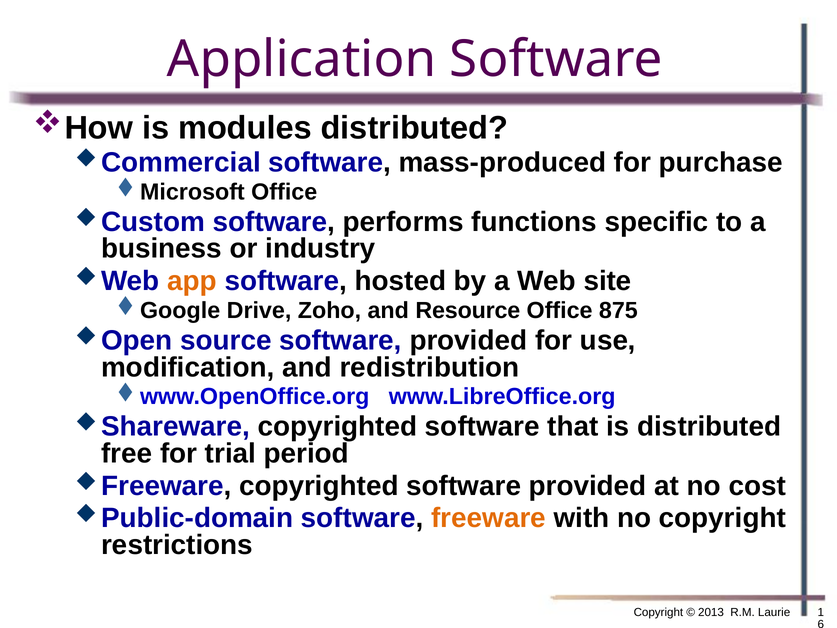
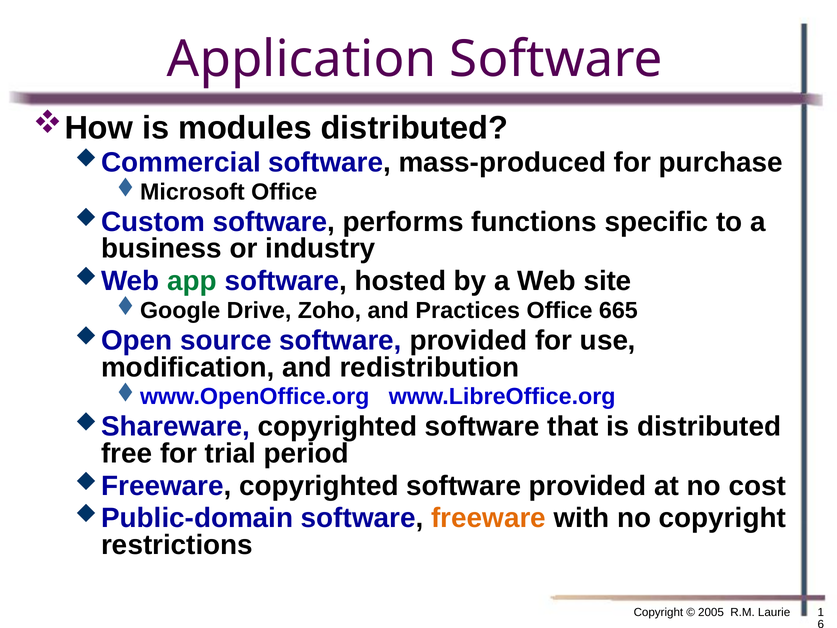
app colour: orange -> green
Resource: Resource -> Practices
875: 875 -> 665
2013: 2013 -> 2005
